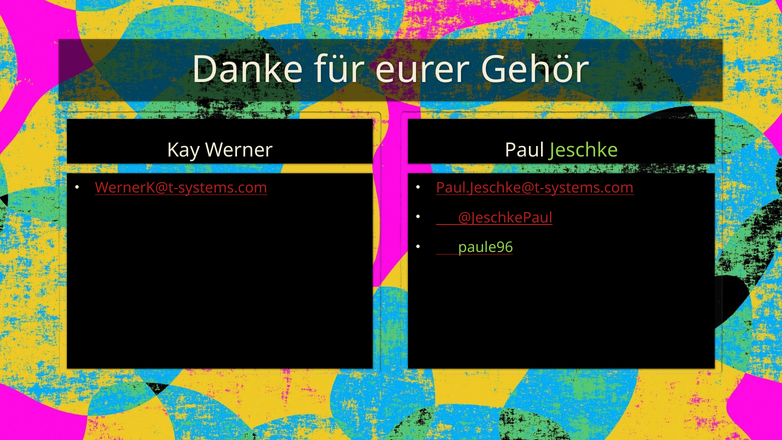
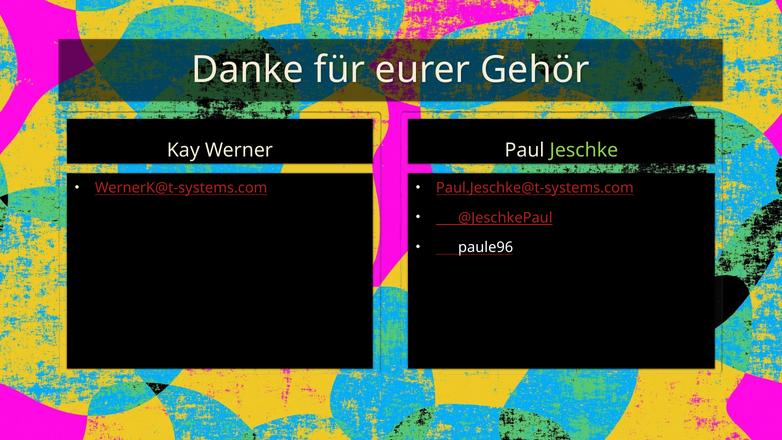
paule96 colour: light green -> white
